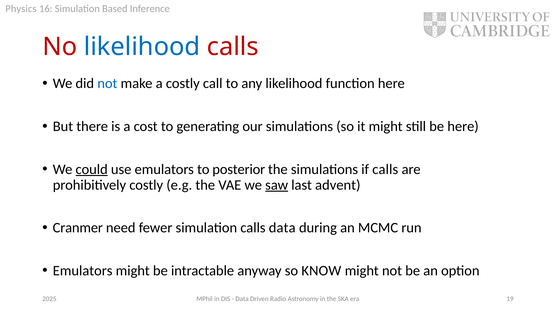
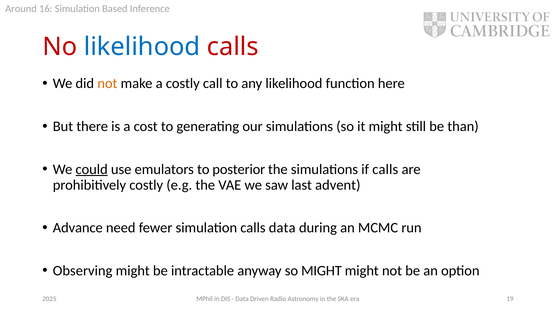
Physics: Physics -> Around
not at (107, 83) colour: blue -> orange
be here: here -> than
saw underline: present -> none
Cranmer: Cranmer -> Advance
Emulators at (83, 270): Emulators -> Observing
so KNOW: KNOW -> MIGHT
